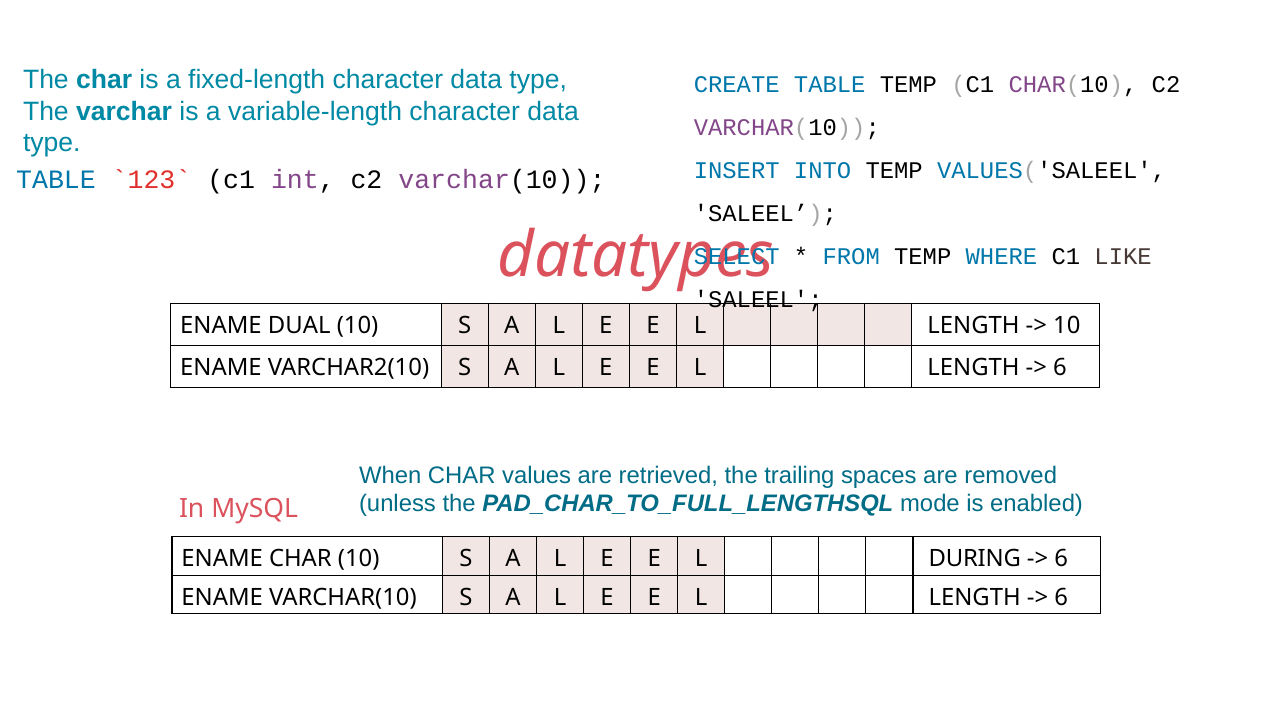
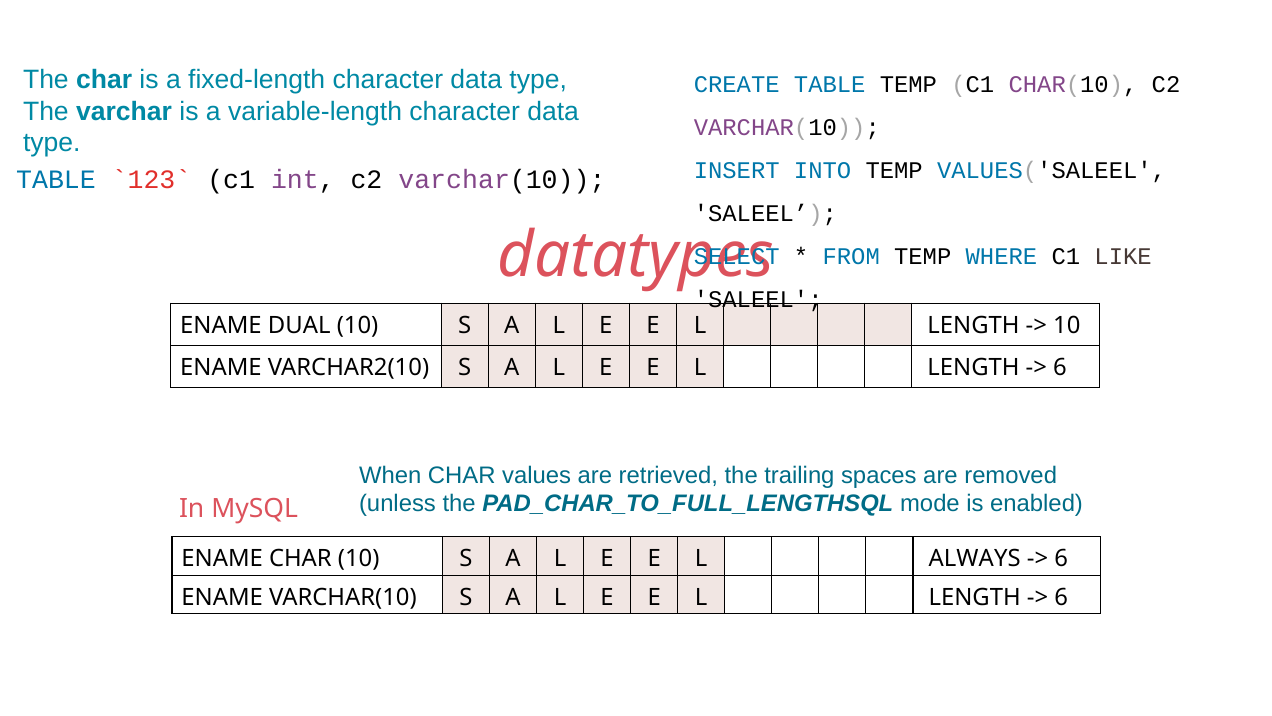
DURING: DURING -> ALWAYS
